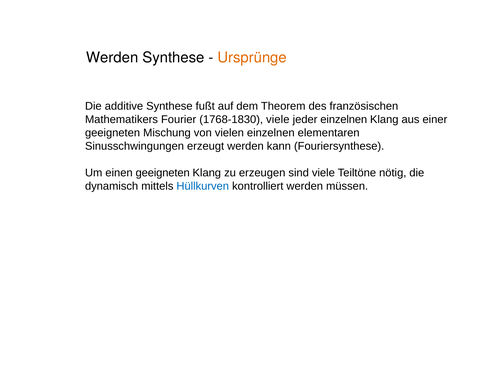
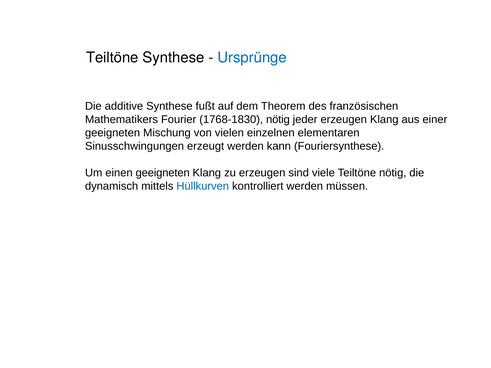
Werden at (112, 58): Werden -> Teiltöne
Ursprünge colour: orange -> blue
1768-1830 viele: viele -> nötig
jeder einzelnen: einzelnen -> erzeugen
